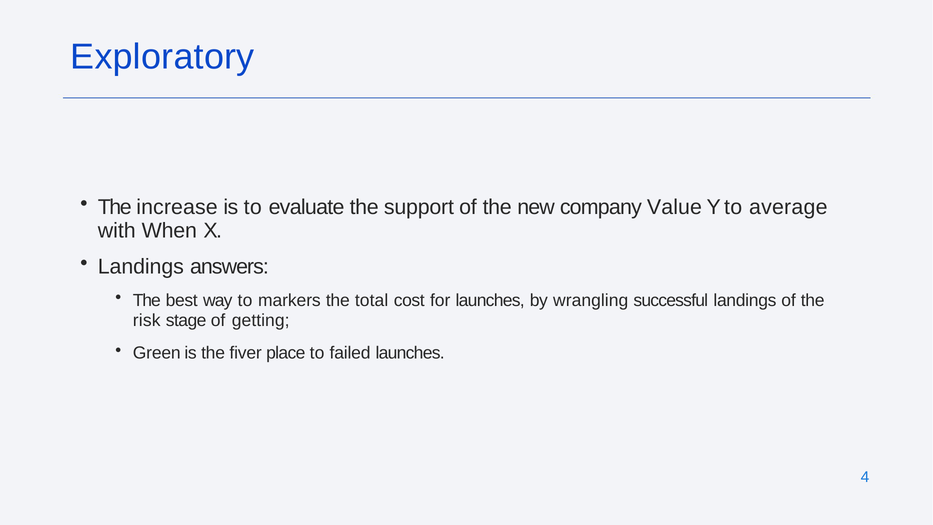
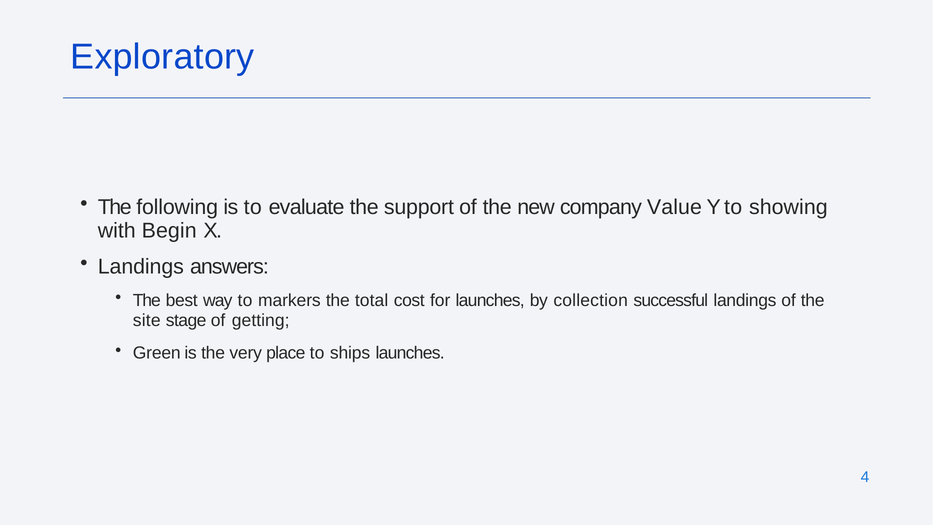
increase: increase -> following
average: average -> showing
When: When -> Begin
wrangling: wrangling -> collection
risk: risk -> site
fiver: fiver -> very
failed: failed -> ships
